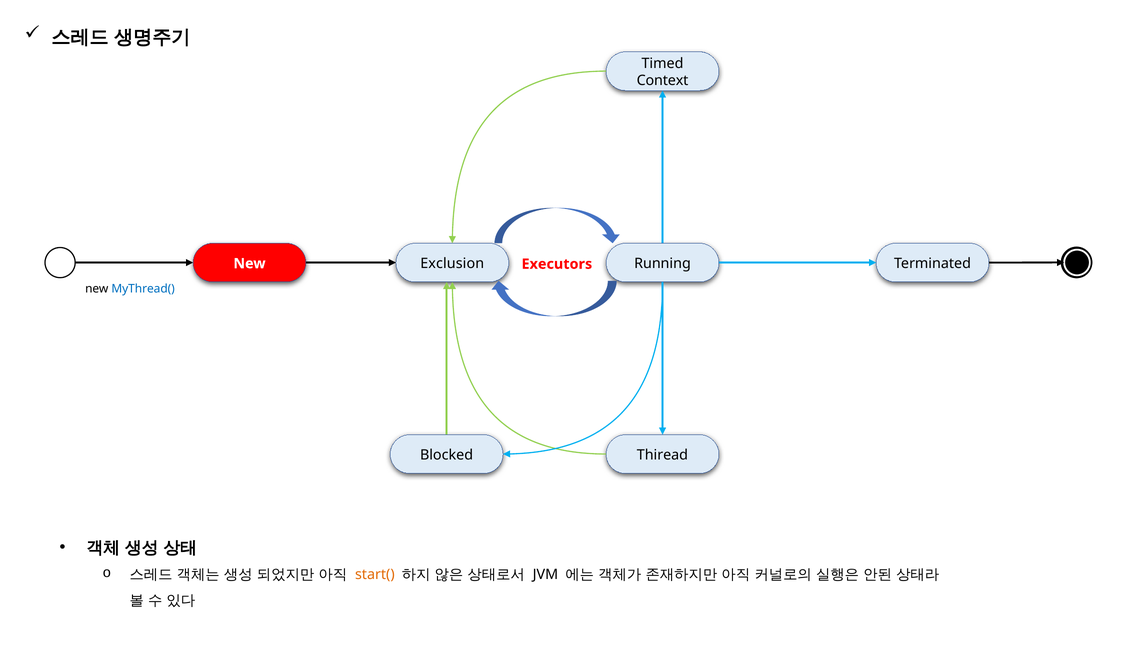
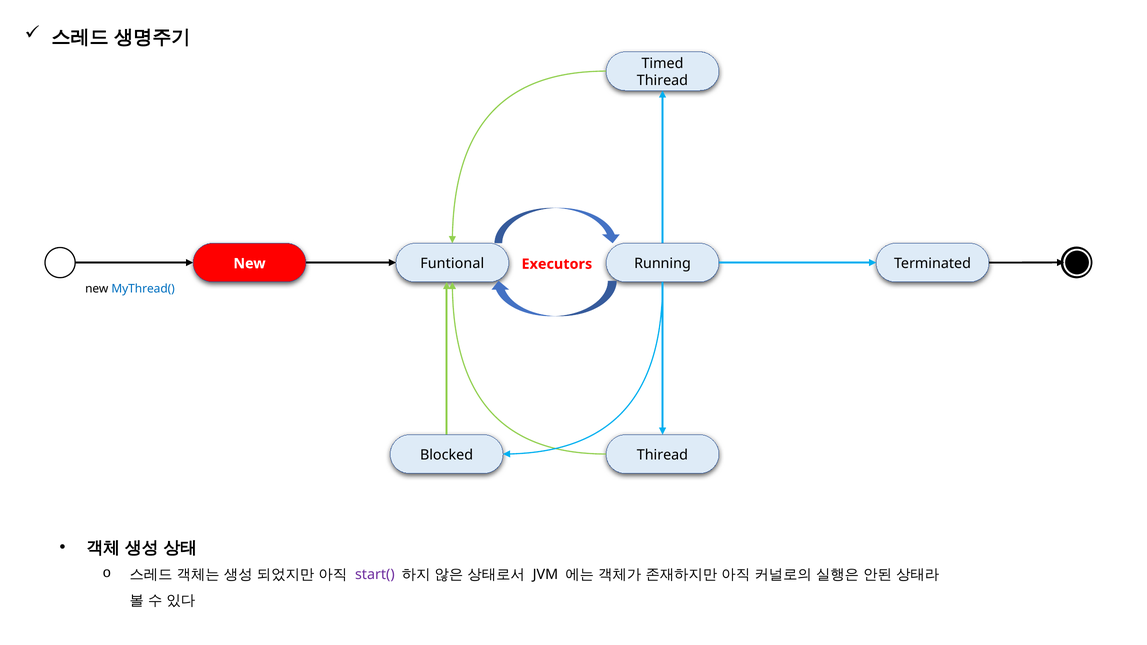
Context at (663, 81): Context -> Thiread
Exclusion: Exclusion -> Funtional
start( colour: orange -> purple
